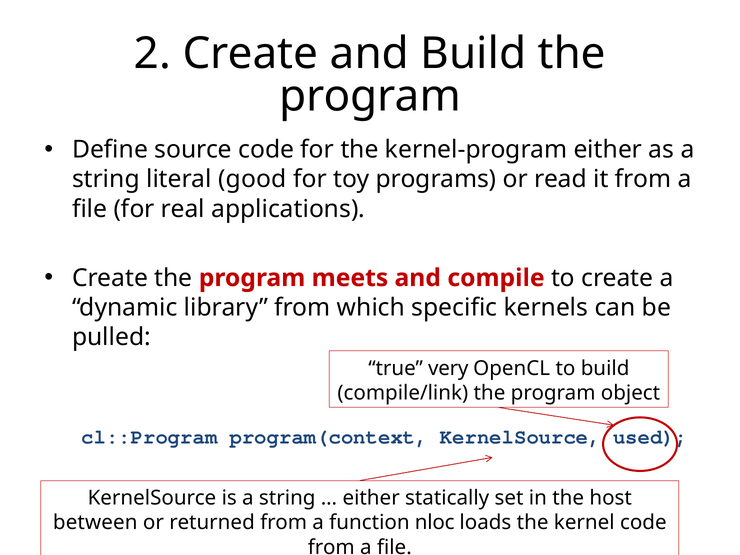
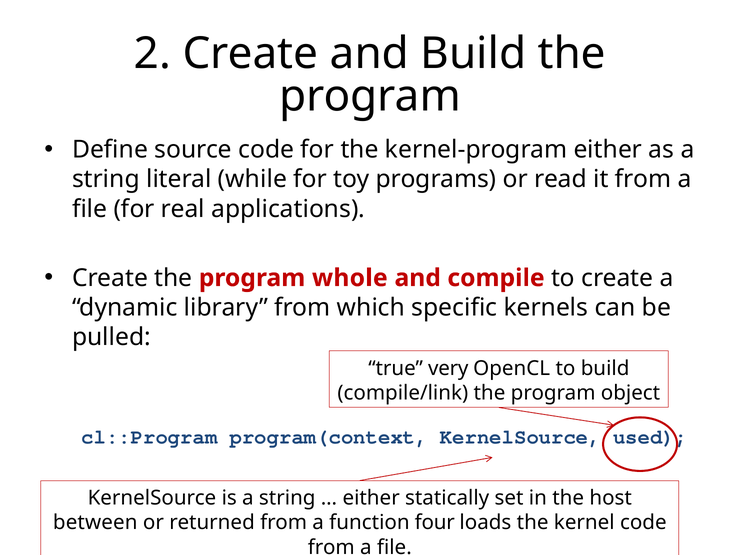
good: good -> while
meets: meets -> whole
nloc: nloc -> four
